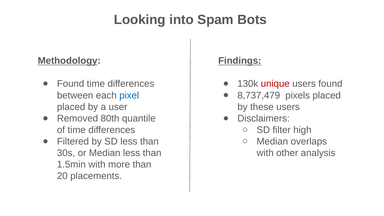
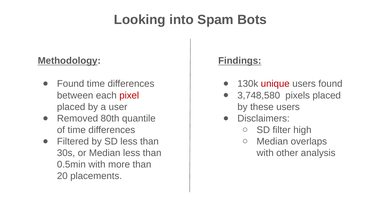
8,737,479: 8,737,479 -> 3,748,580
pixel colour: blue -> red
1.5min: 1.5min -> 0.5min
